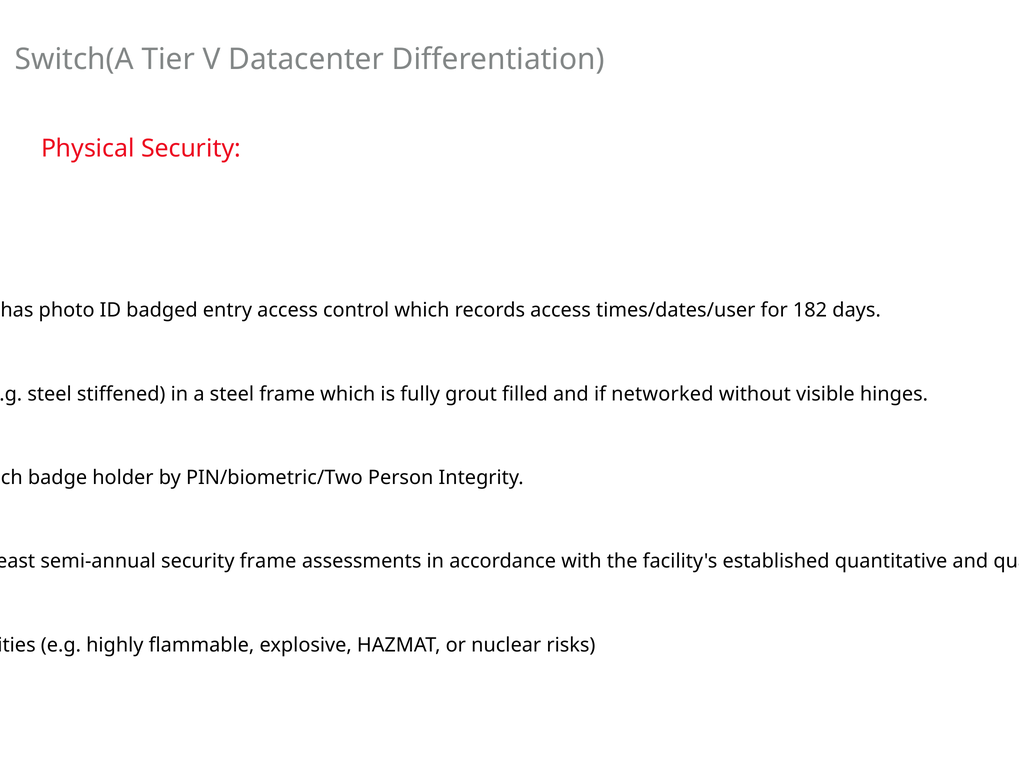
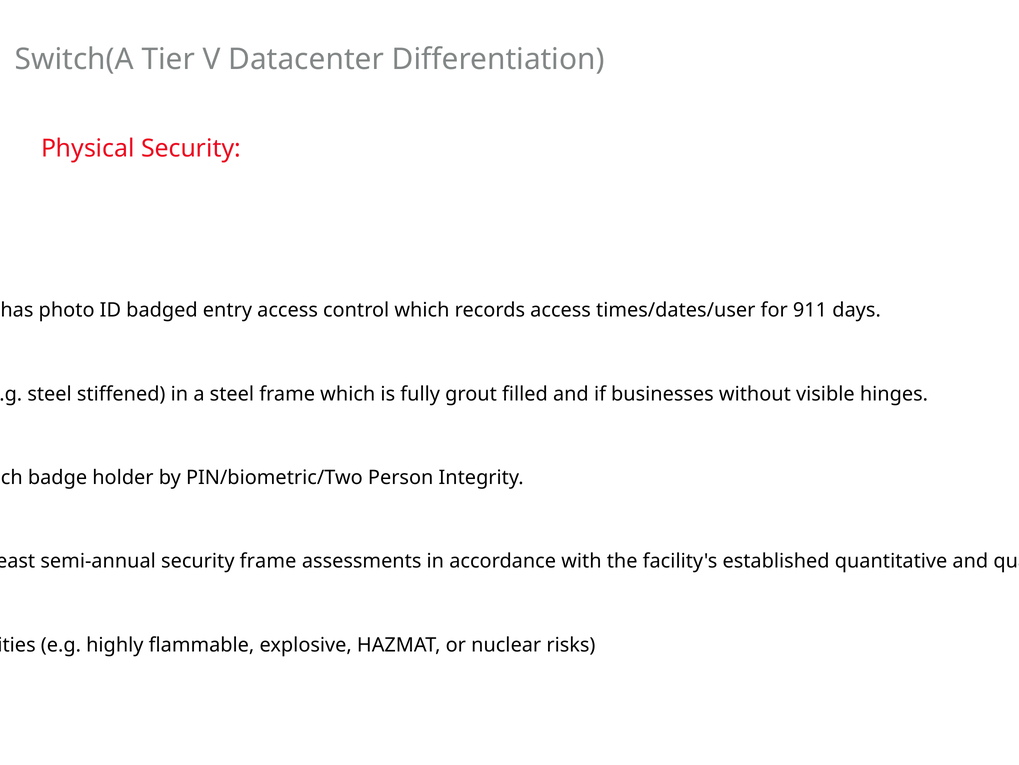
182: 182 -> 911
networked: networked -> businesses
